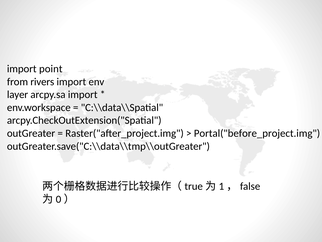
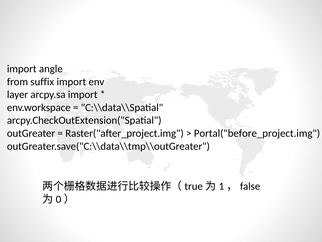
point: point -> angle
rivers: rivers -> suffix
